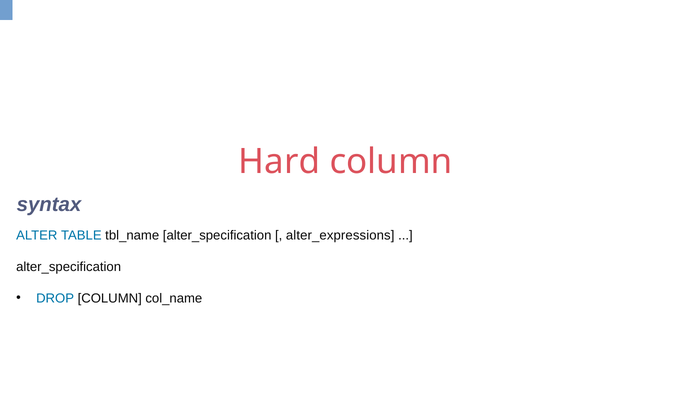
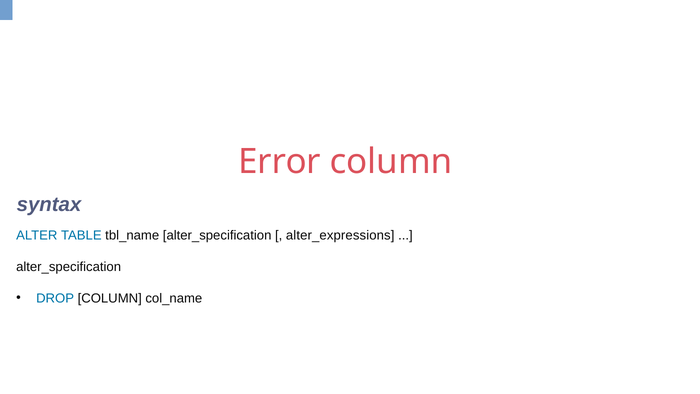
Hard: Hard -> Error
